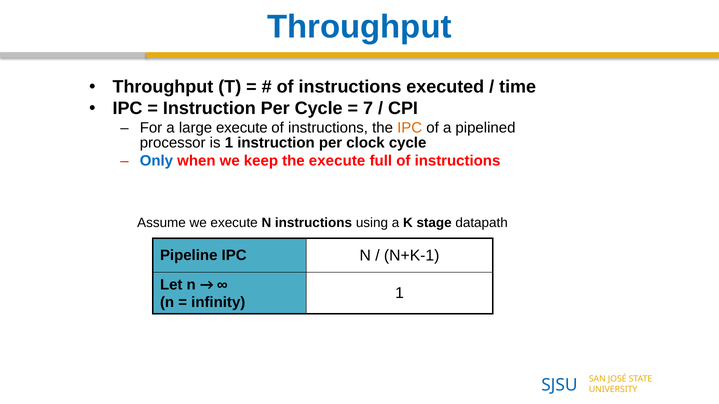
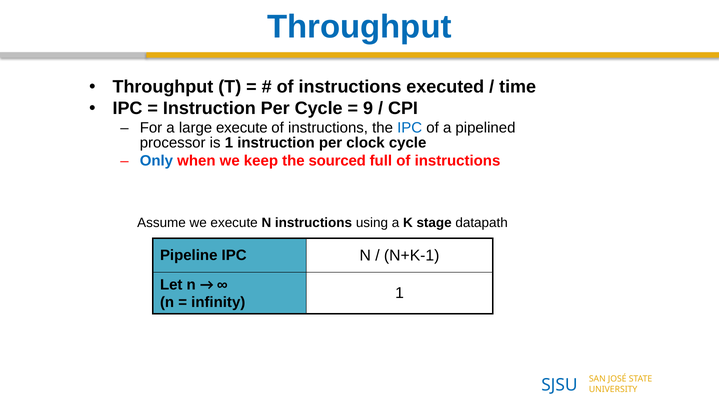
7: 7 -> 9
IPC at (410, 128) colour: orange -> blue
the execute: execute -> sourced
